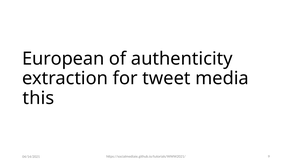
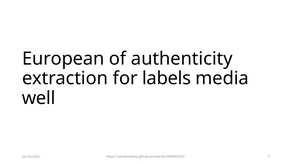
tweet: tweet -> labels
this: this -> well
